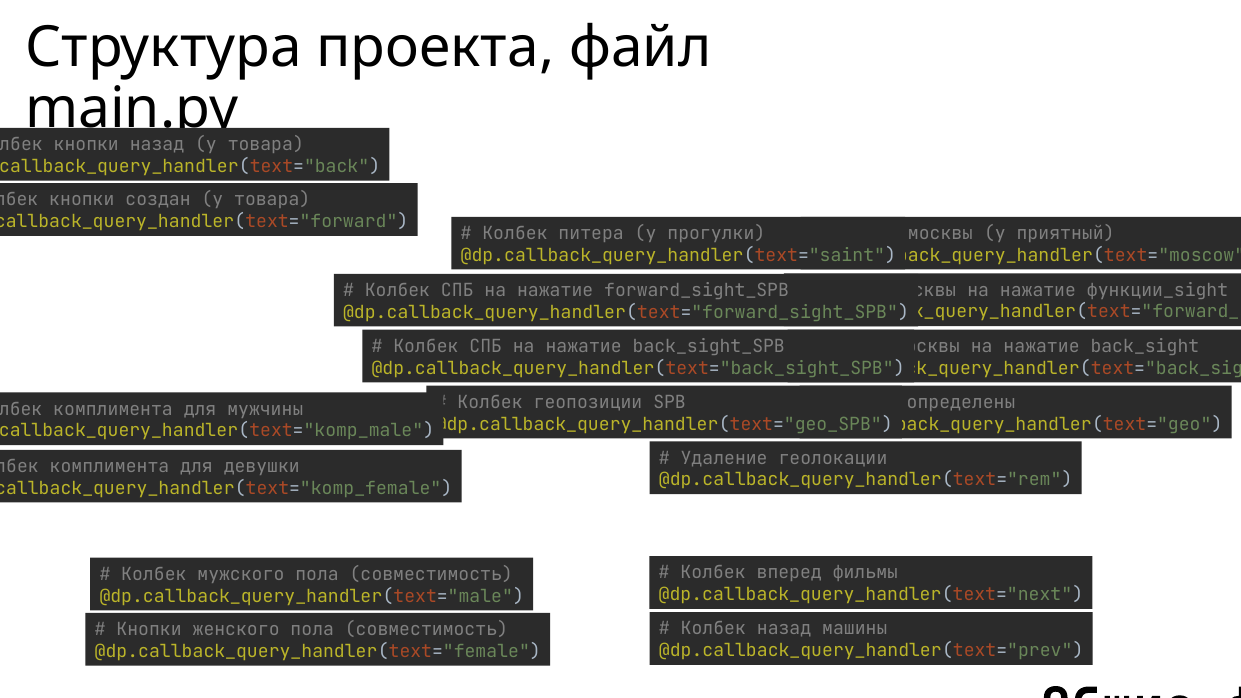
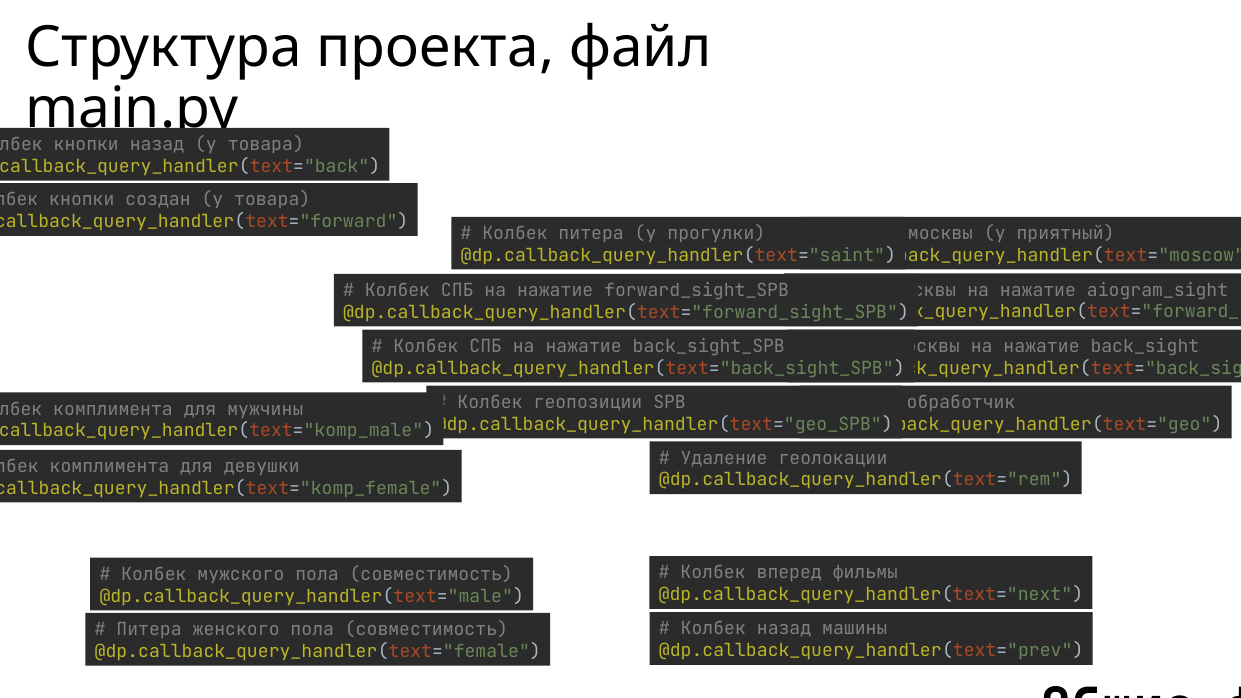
функции_sight: функции_sight -> aiogram_sight
определены: определены -> обработчик
Кнопки at (149, 630): Кнопки -> Питера
